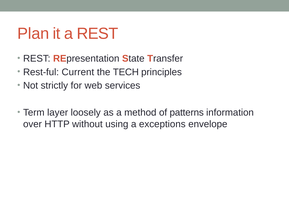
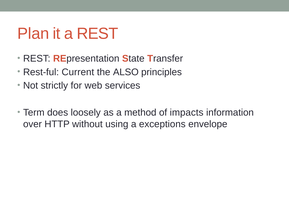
TECH: TECH -> ALSO
layer: layer -> does
patterns: patterns -> impacts
